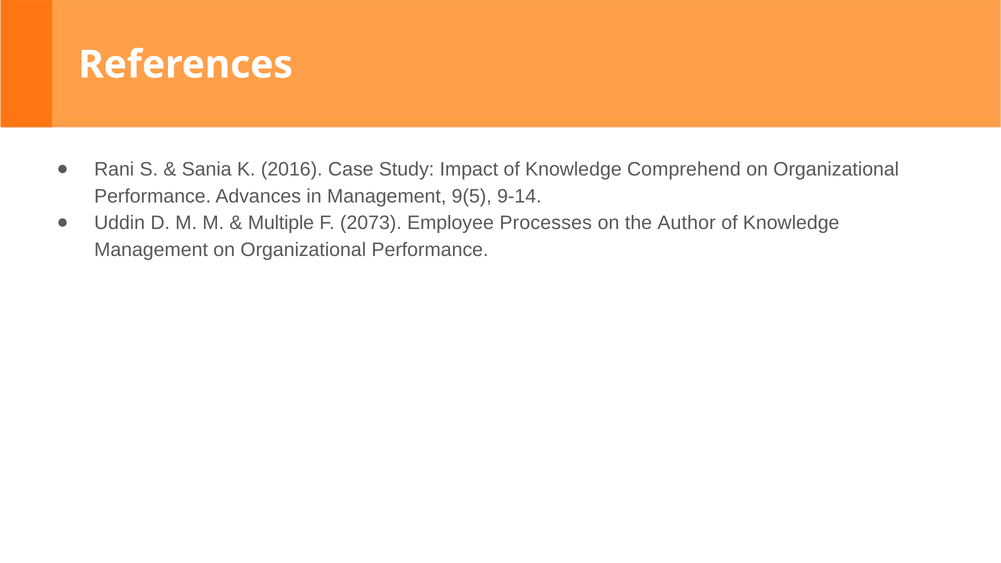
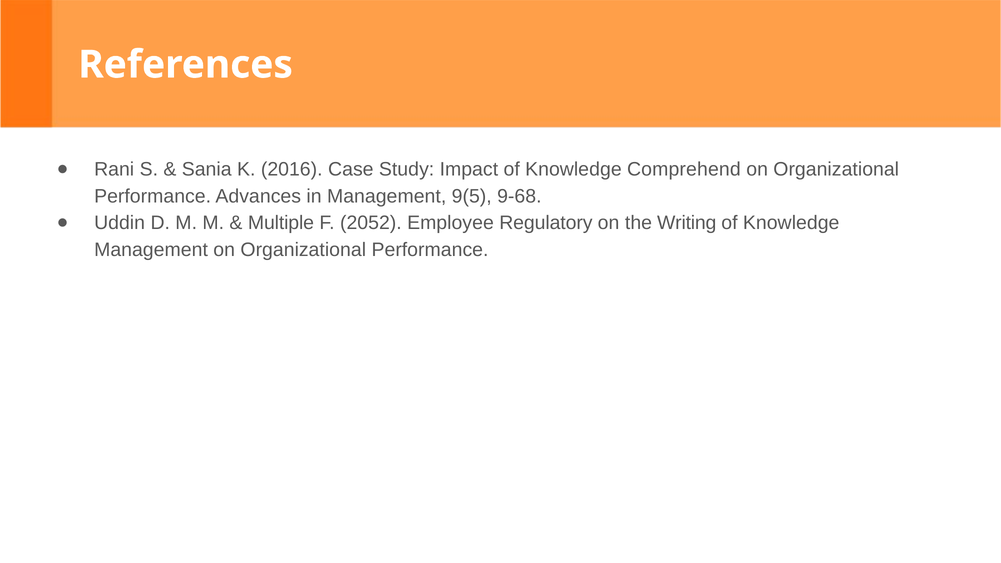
9-14: 9-14 -> 9-68
2073: 2073 -> 2052
Processes: Processes -> Regulatory
Author: Author -> Writing
